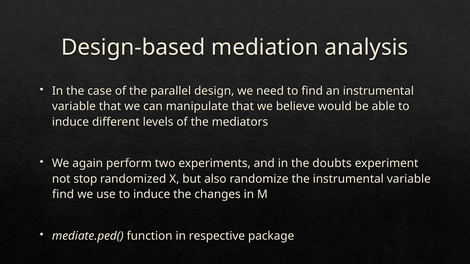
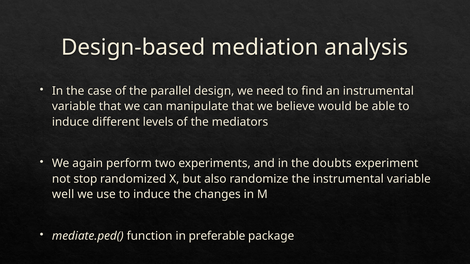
find at (63, 195): find -> well
respective: respective -> preferable
